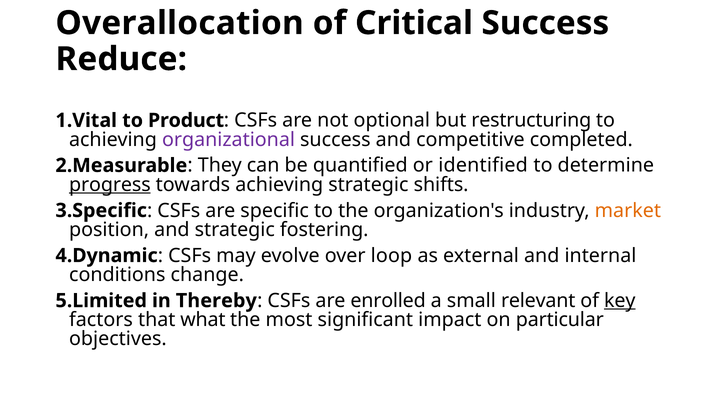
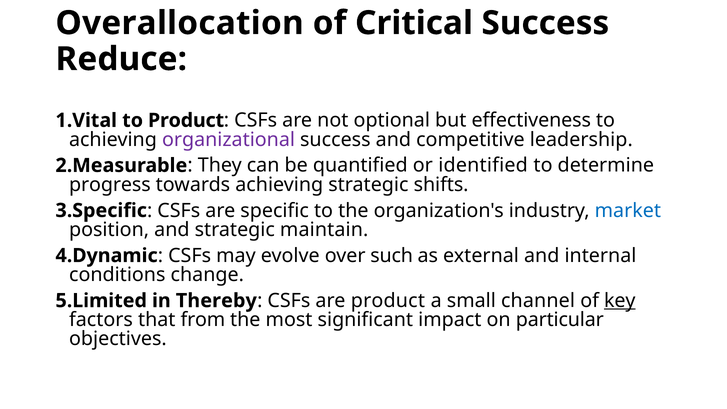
restructuring: restructuring -> effectiveness
completed: completed -> leadership
progress underline: present -> none
market colour: orange -> blue
fostering: fostering -> maintain
loop: loop -> such
are enrolled: enrolled -> product
relevant: relevant -> channel
what: what -> from
